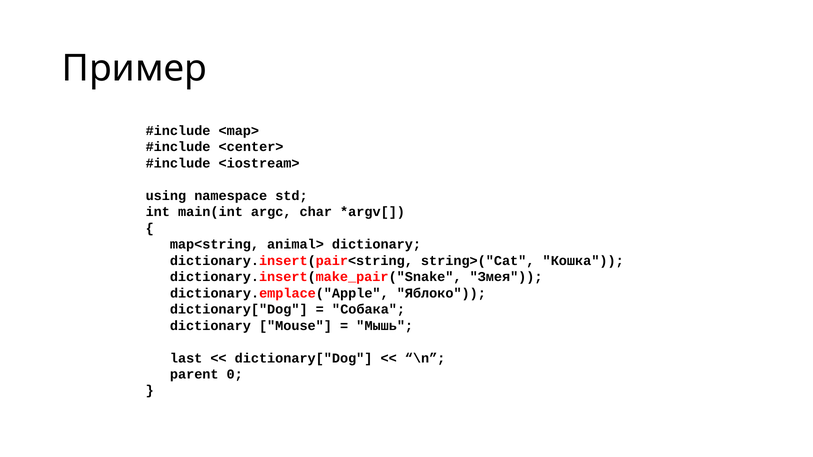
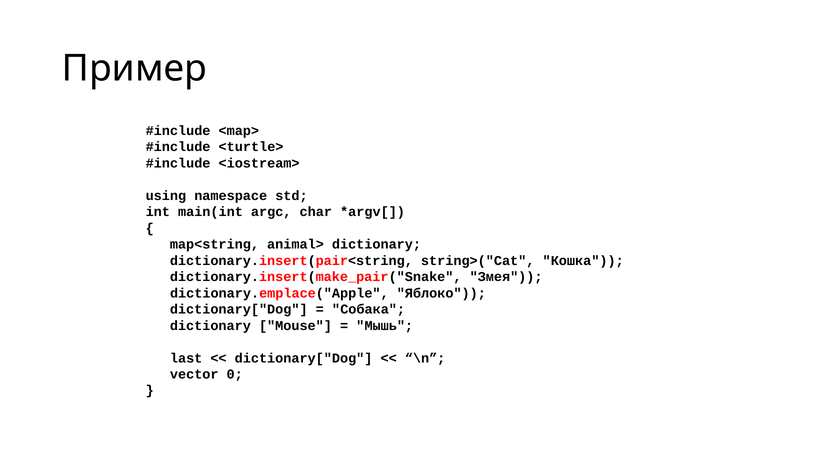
<center>: <center> -> <turtle>
parent: parent -> vector
